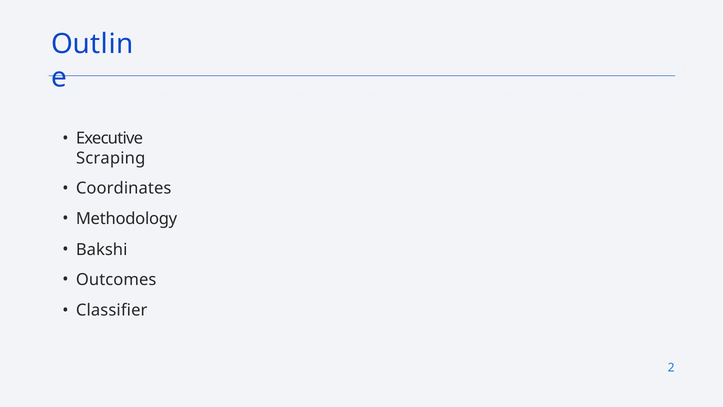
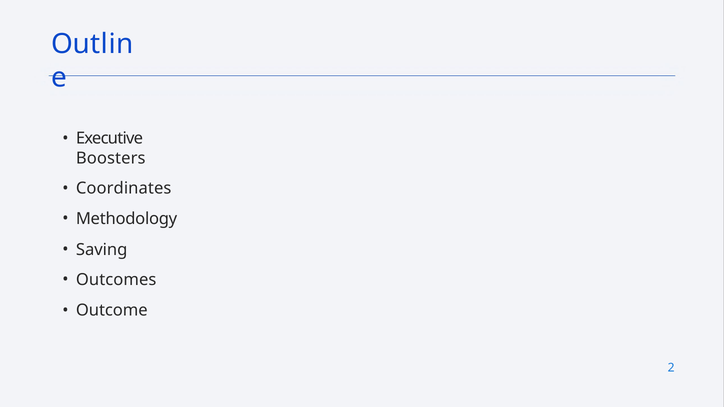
Scraping: Scraping -> Boosters
Bakshi: Bakshi -> Saving
Classifier: Classifier -> Outcome
